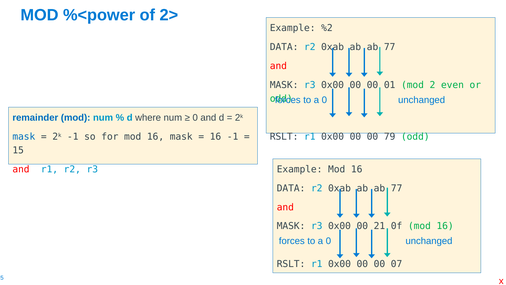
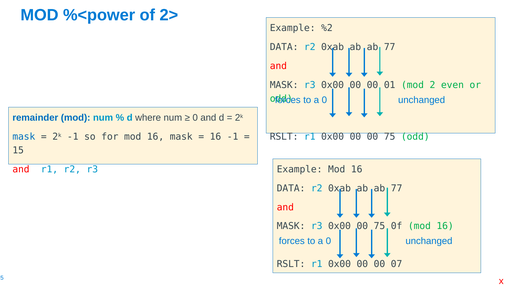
00 00 79: 79 -> 75
0x00 00 21: 21 -> 75
